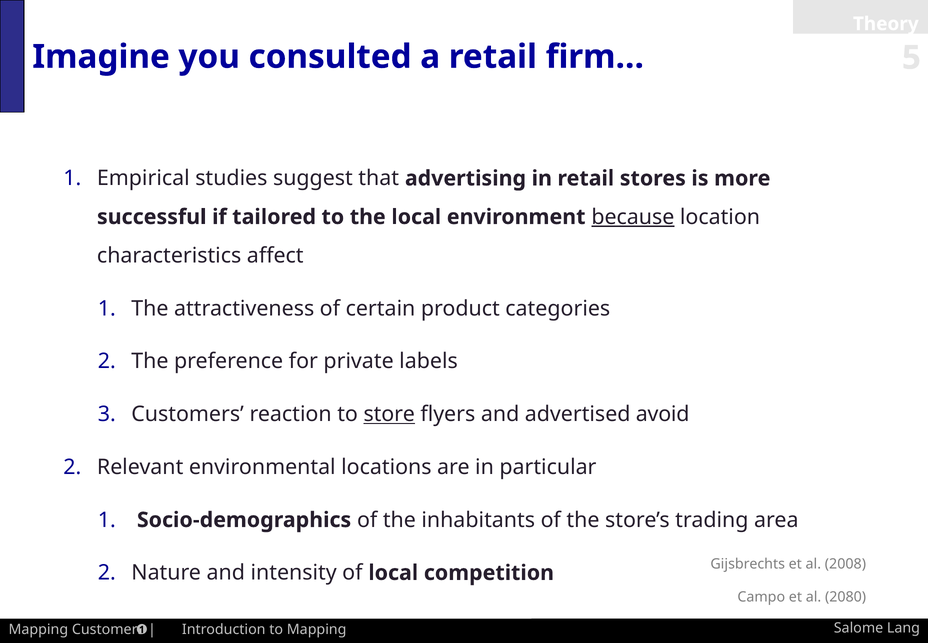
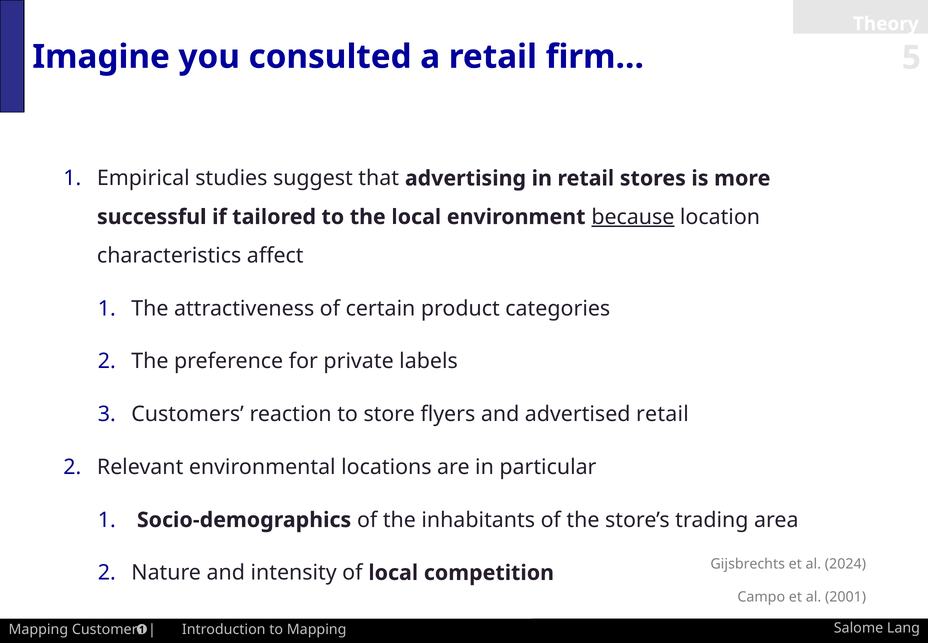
store underline: present -> none
advertised avoid: avoid -> retail
2008: 2008 -> 2024
2080: 2080 -> 2001
